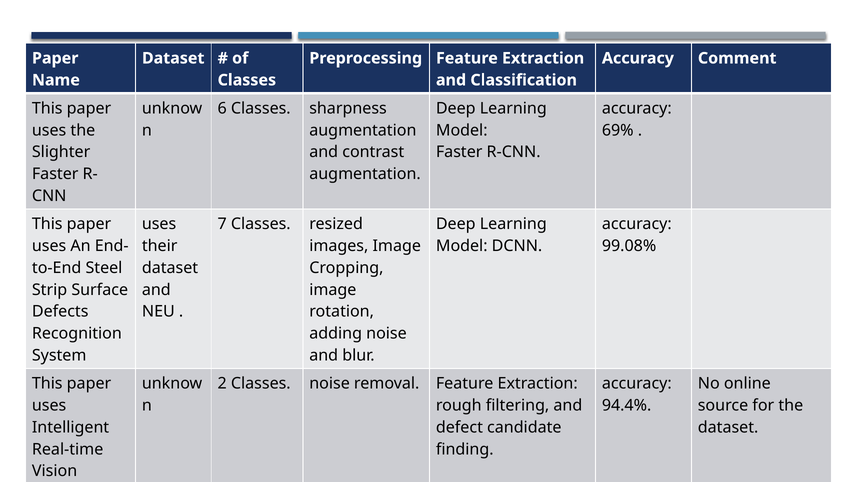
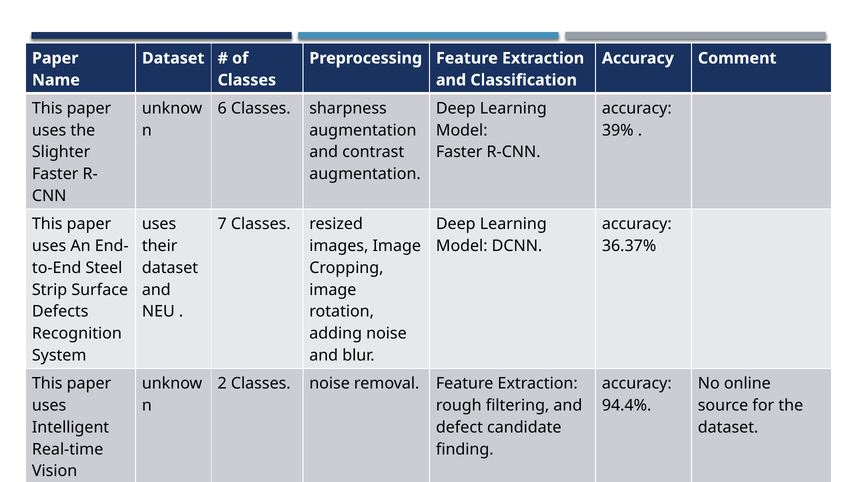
69%: 69% -> 39%
99.08%: 99.08% -> 36.37%
